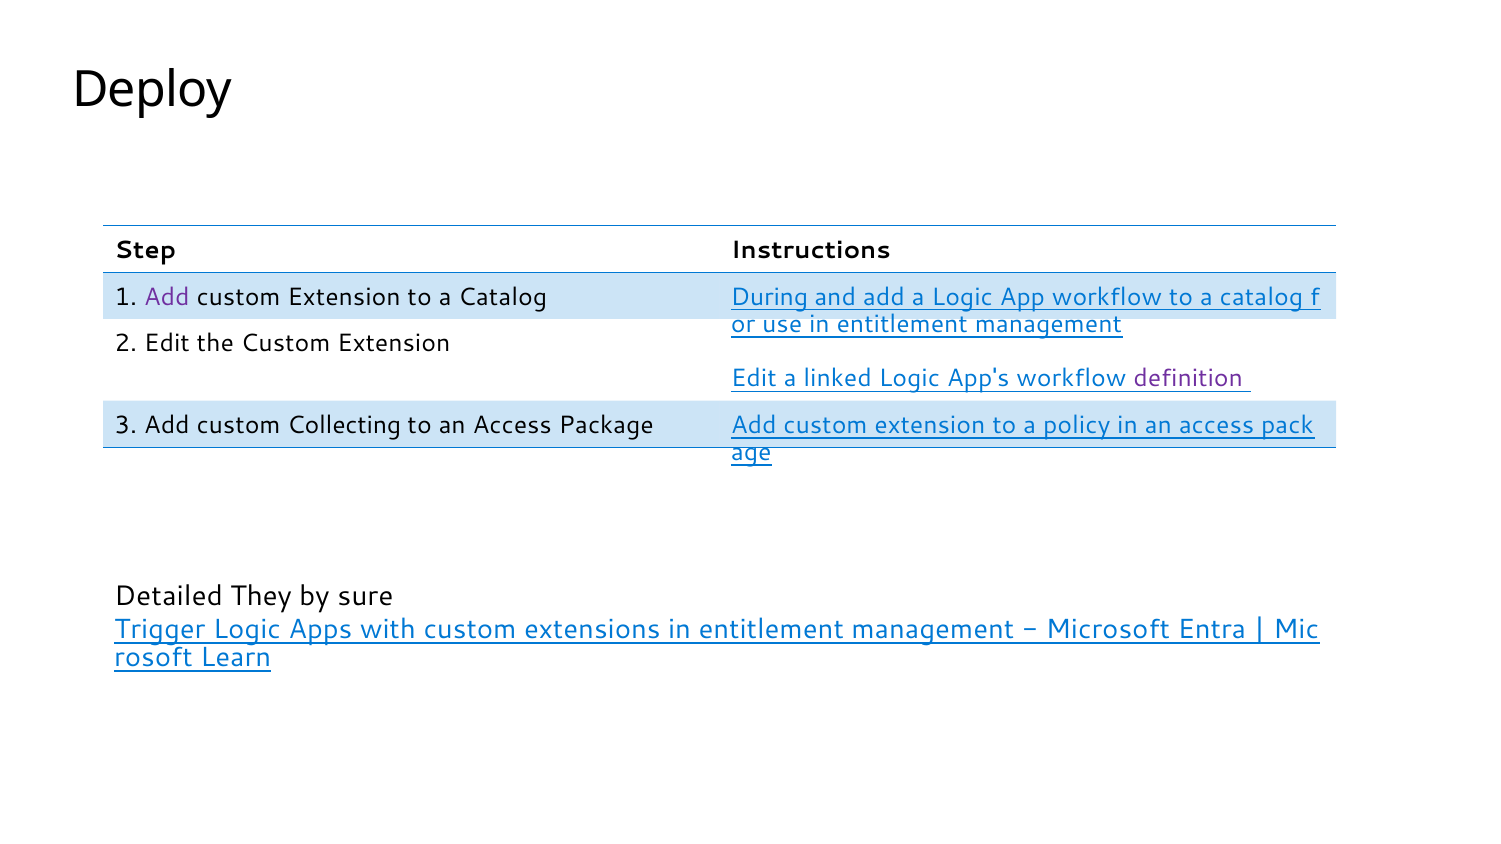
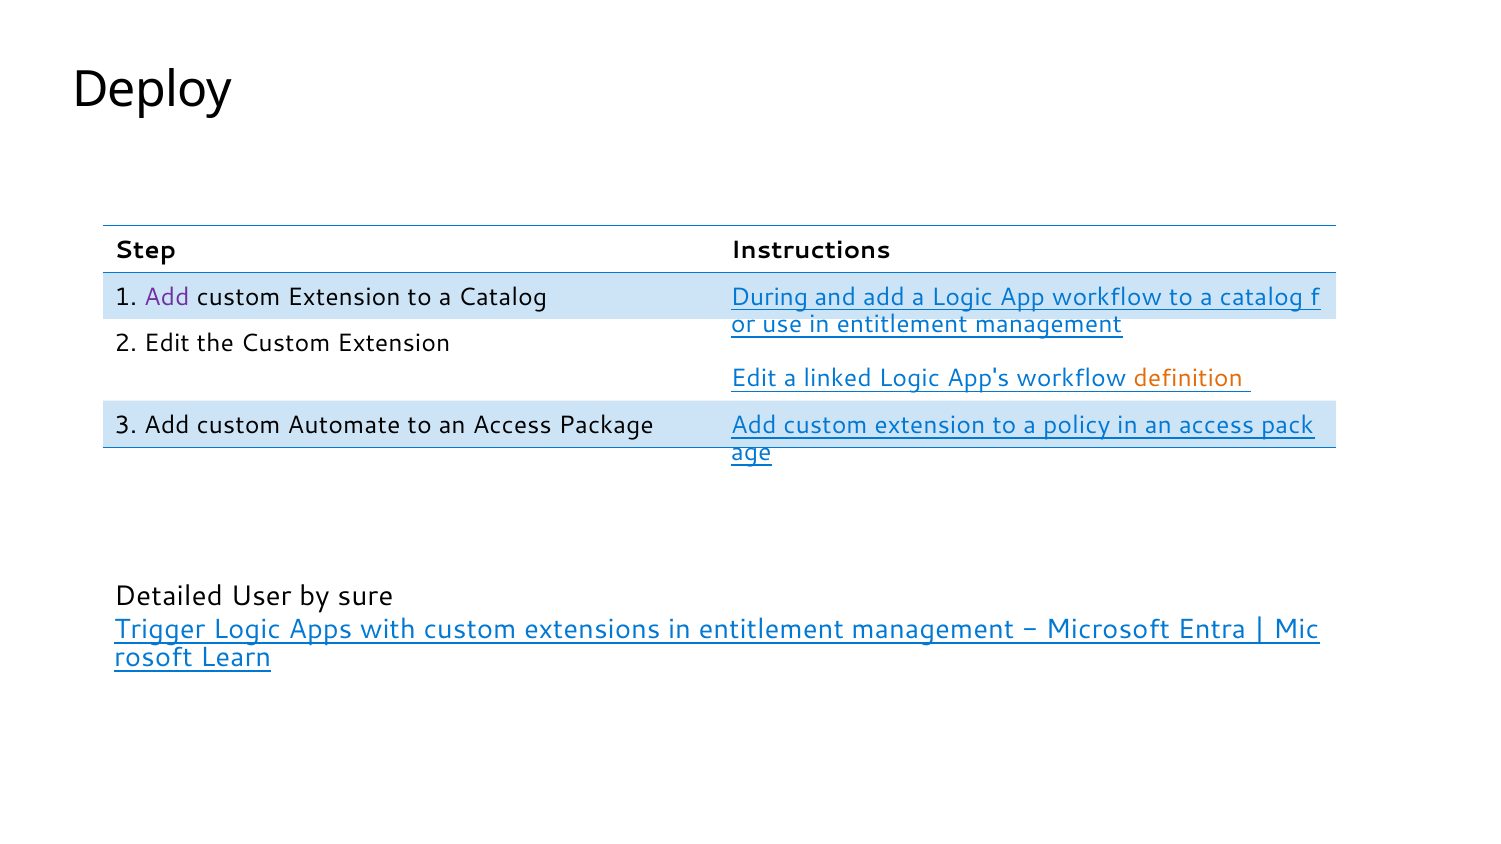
definition colour: purple -> orange
Collecting: Collecting -> Automate
They: They -> User
